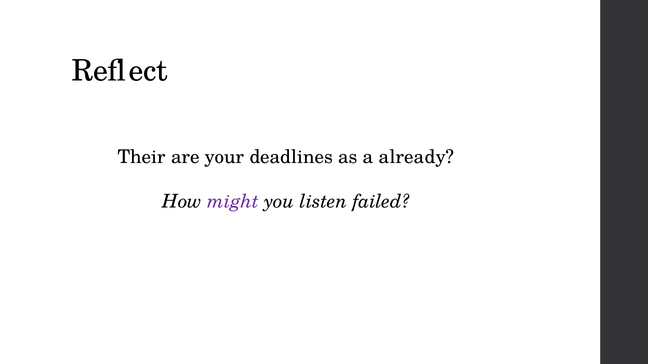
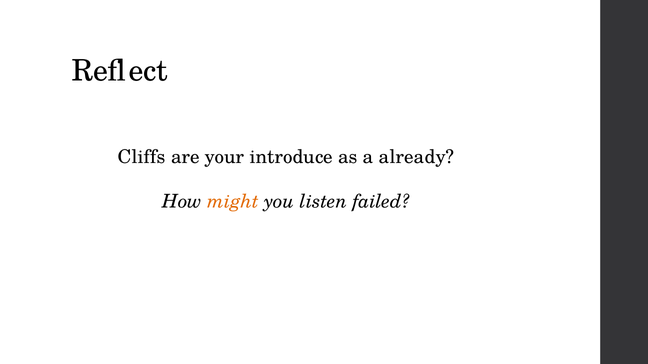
Their: Their -> Cliffs
deadlines: deadlines -> introduce
might colour: purple -> orange
